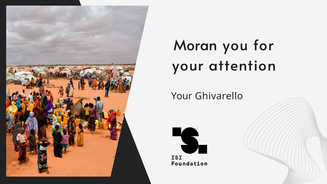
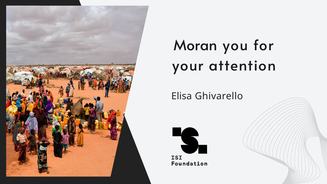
Your at (182, 96): Your -> Elisa
